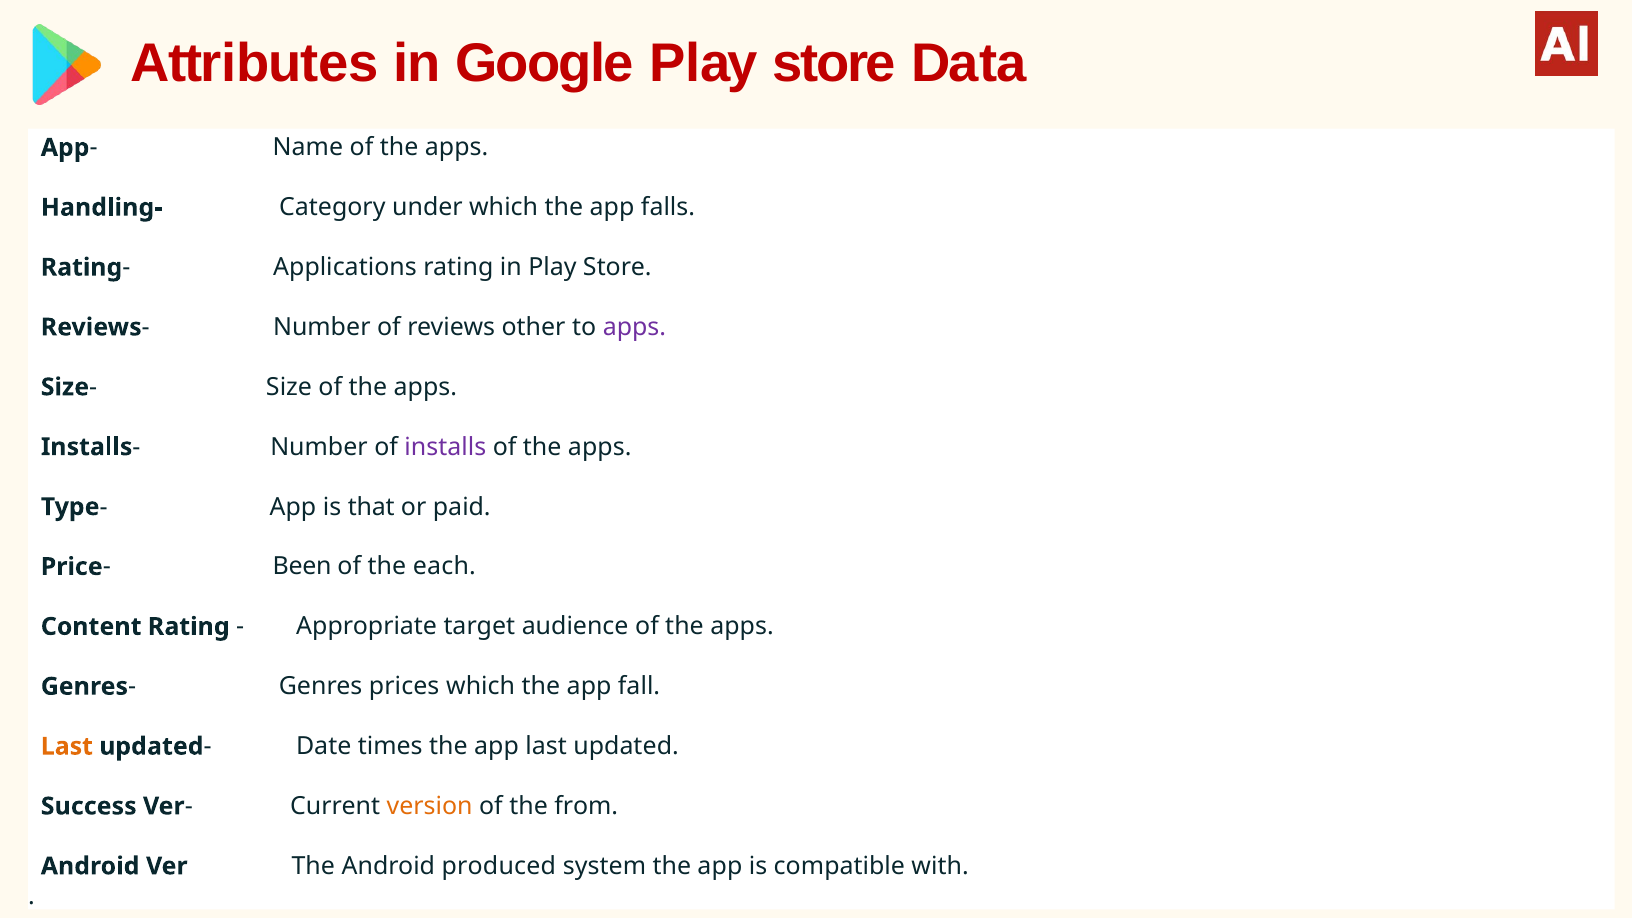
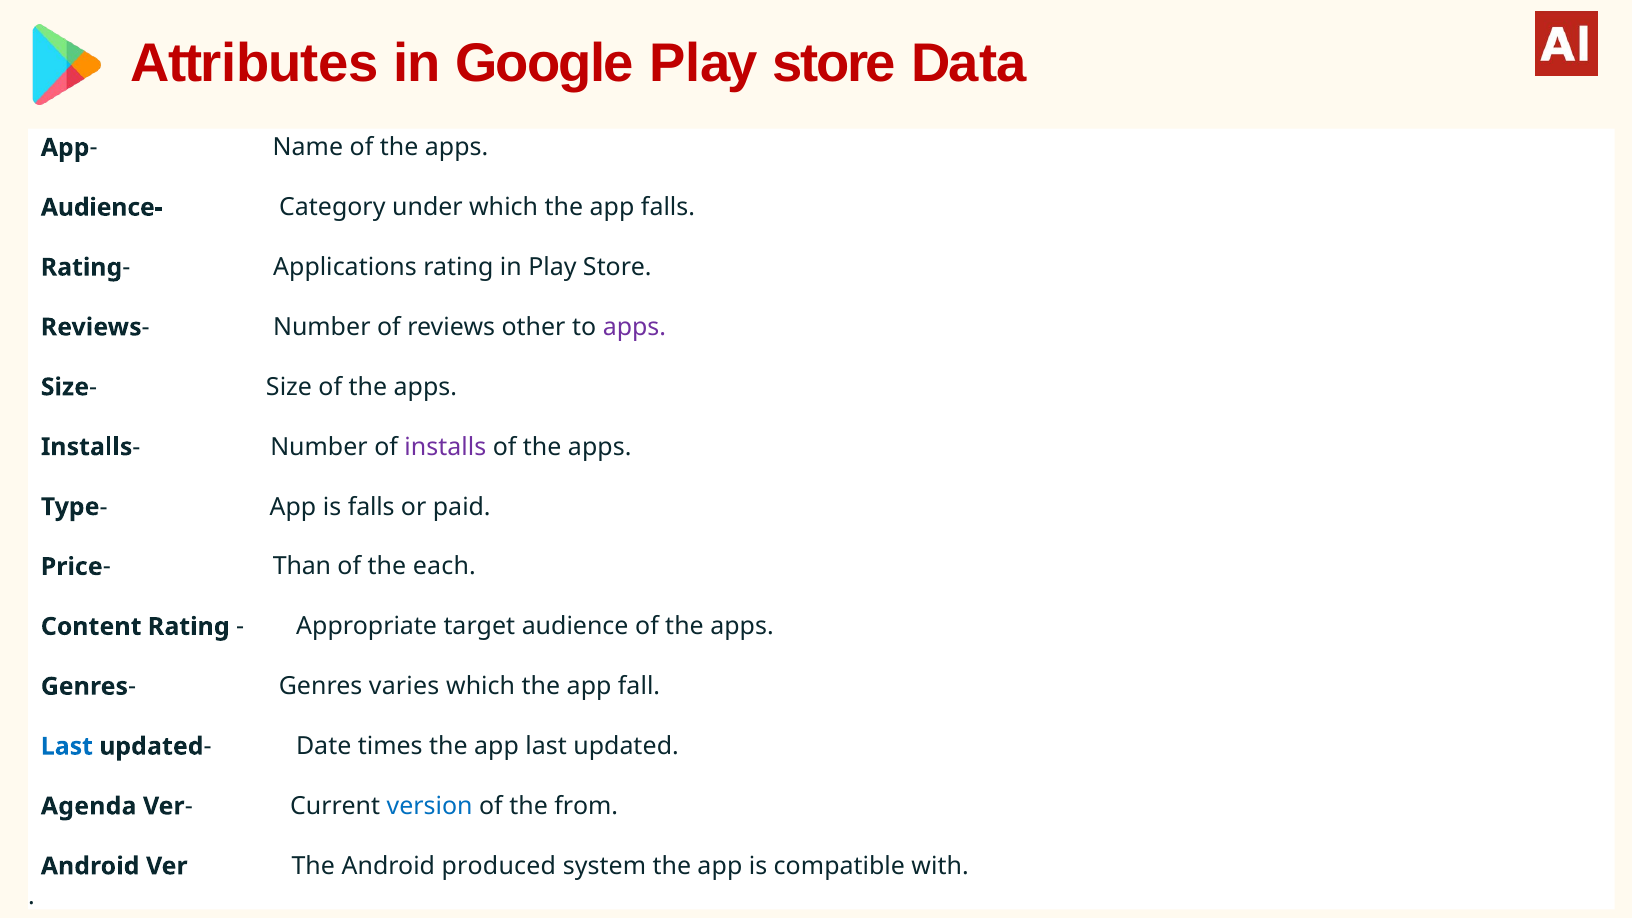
Handling-: Handling- -> Audience-
is that: that -> falls
Been: Been -> Than
prices: prices -> varies
Last at (67, 746) colour: orange -> blue
Success: Success -> Agenda
version colour: orange -> blue
